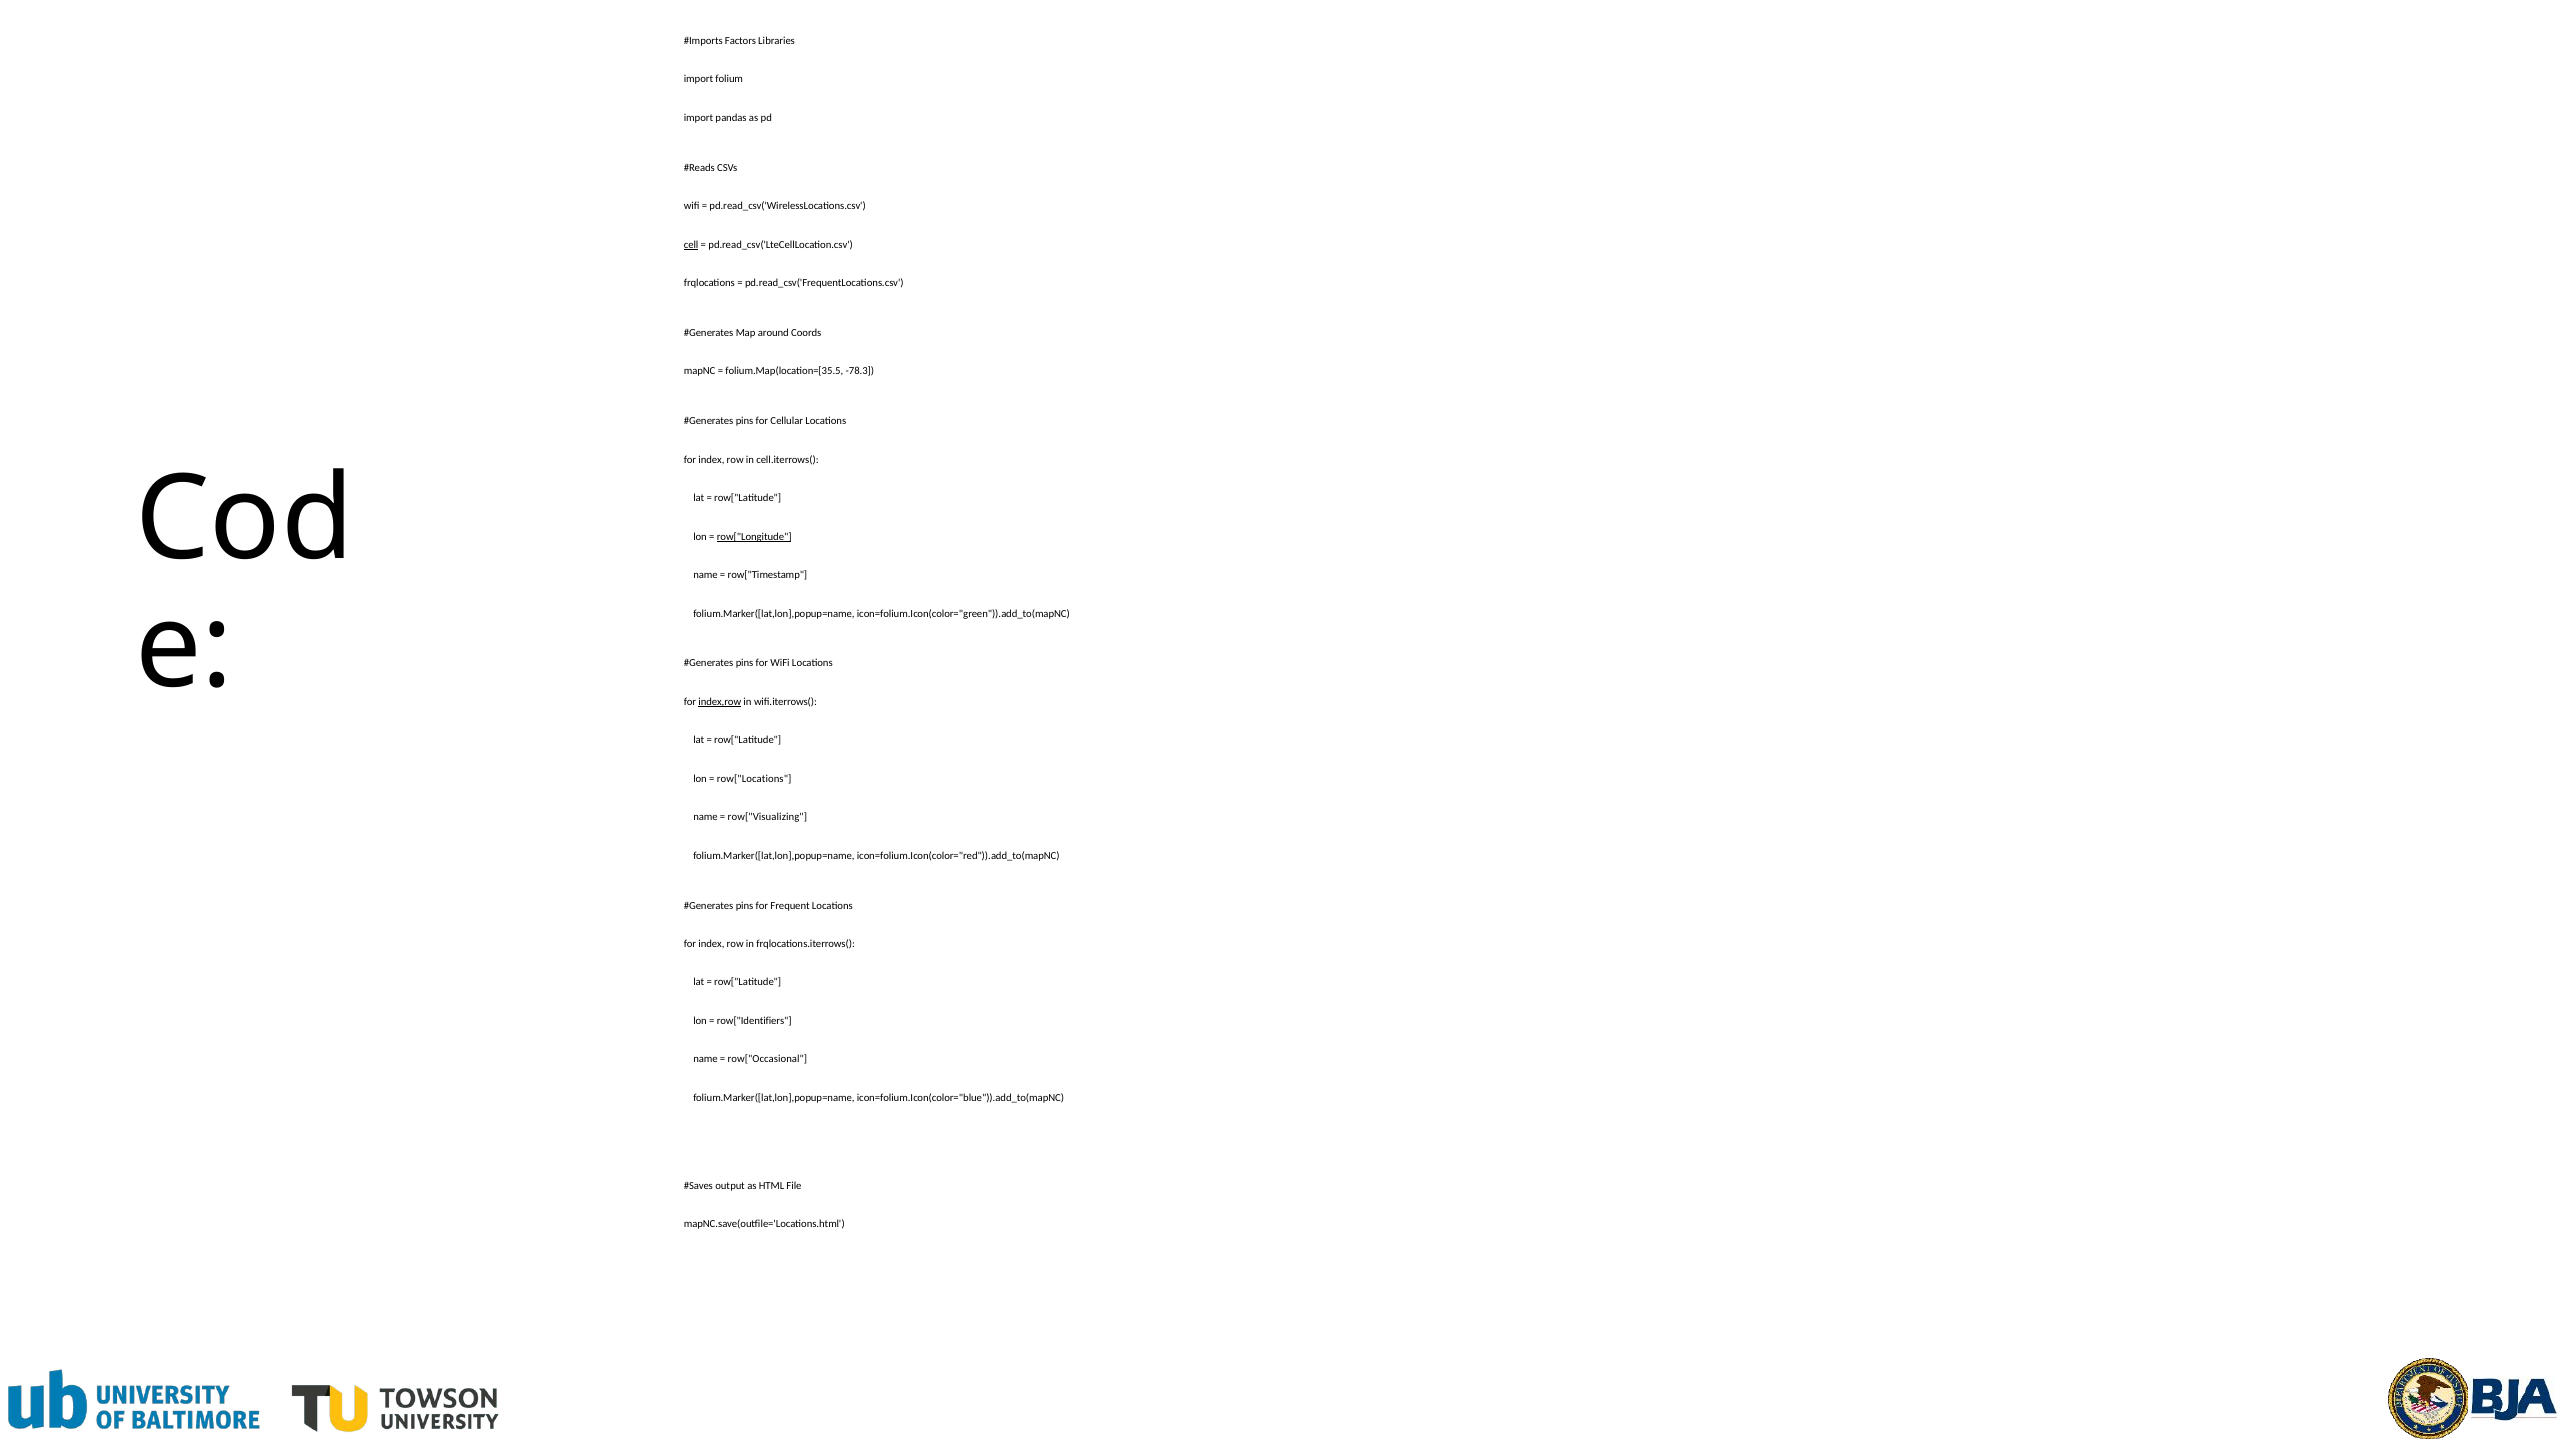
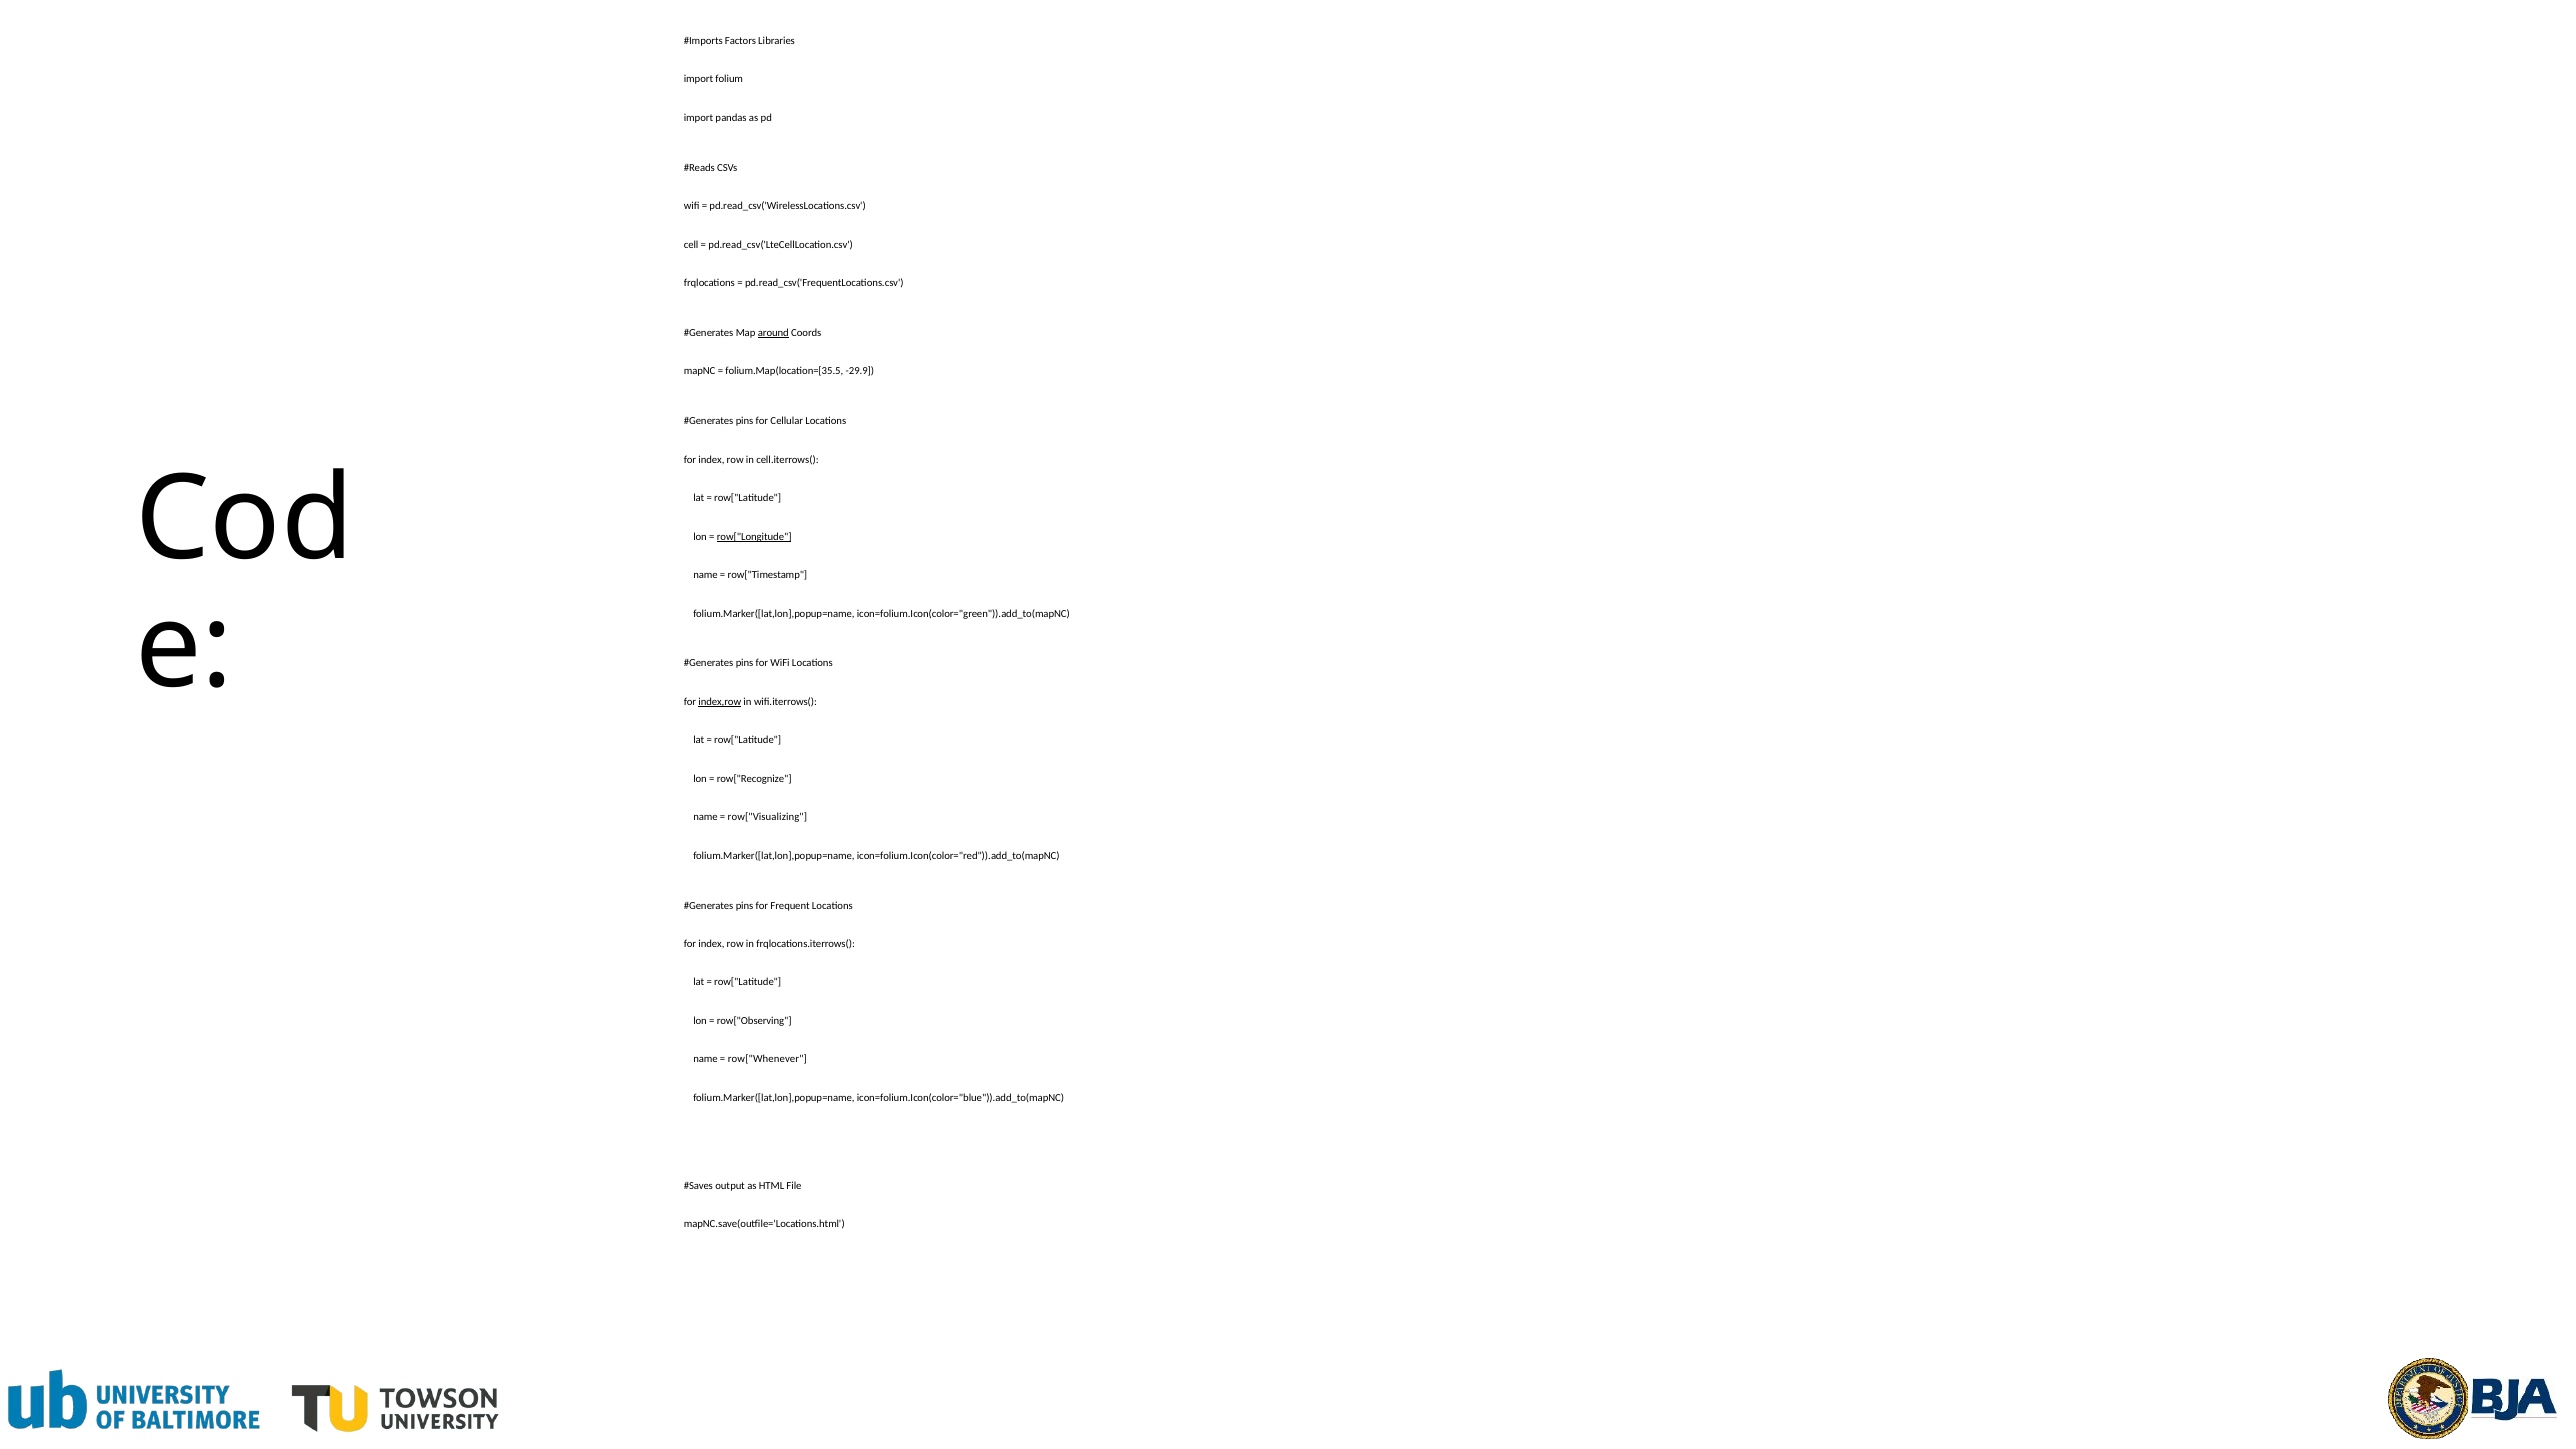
cell underline: present -> none
around underline: none -> present
-78.3: -78.3 -> -29.9
row["Locations: row["Locations -> row["Recognize
row["Identifiers: row["Identifiers -> row["Observing
row["Occasional: row["Occasional -> row["Whenever
